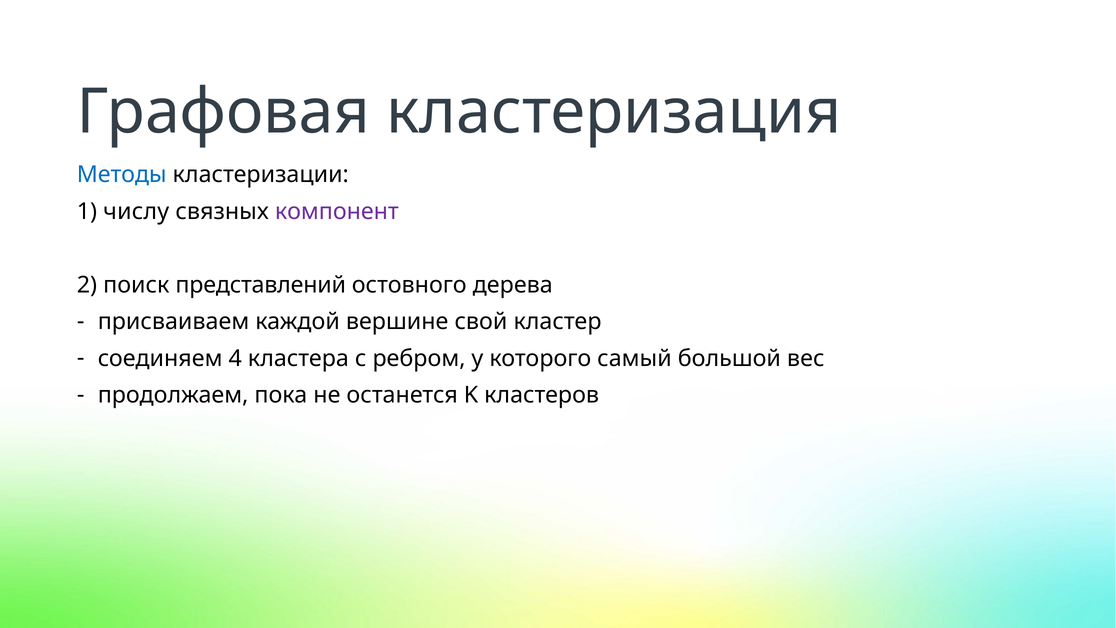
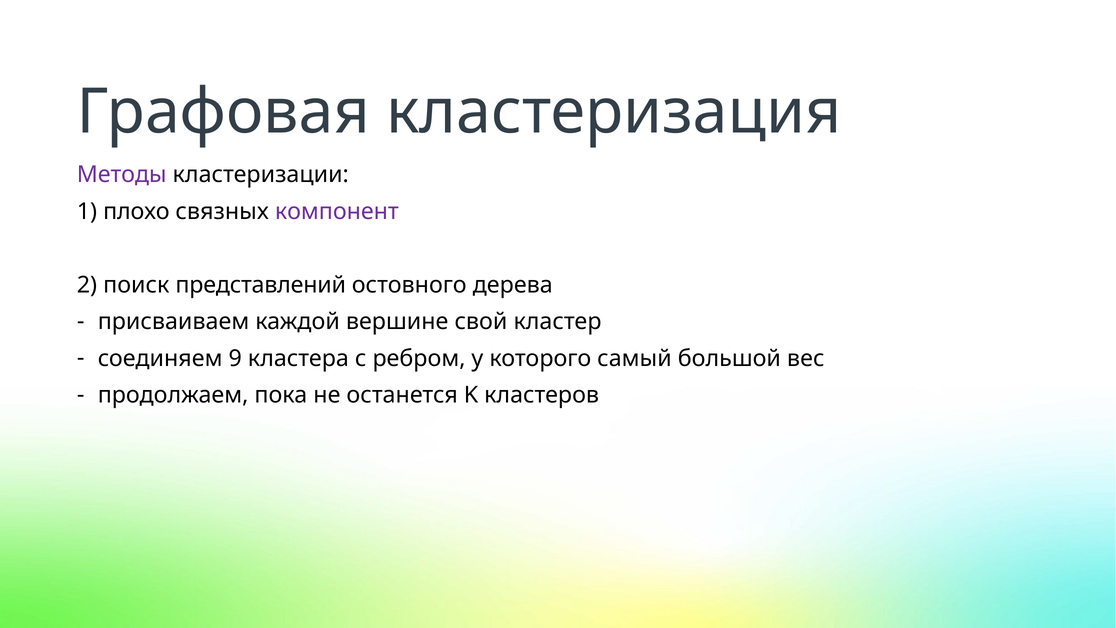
Методы colour: blue -> purple
числу: числу -> плохо
4: 4 -> 9
